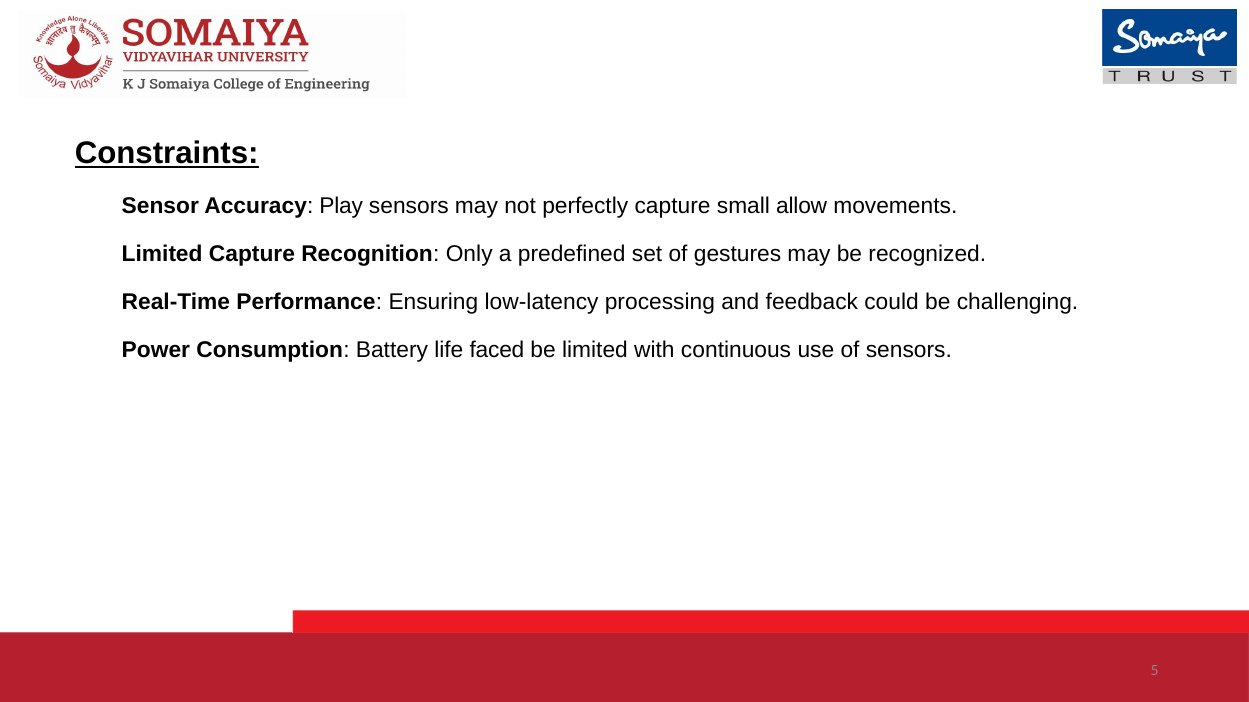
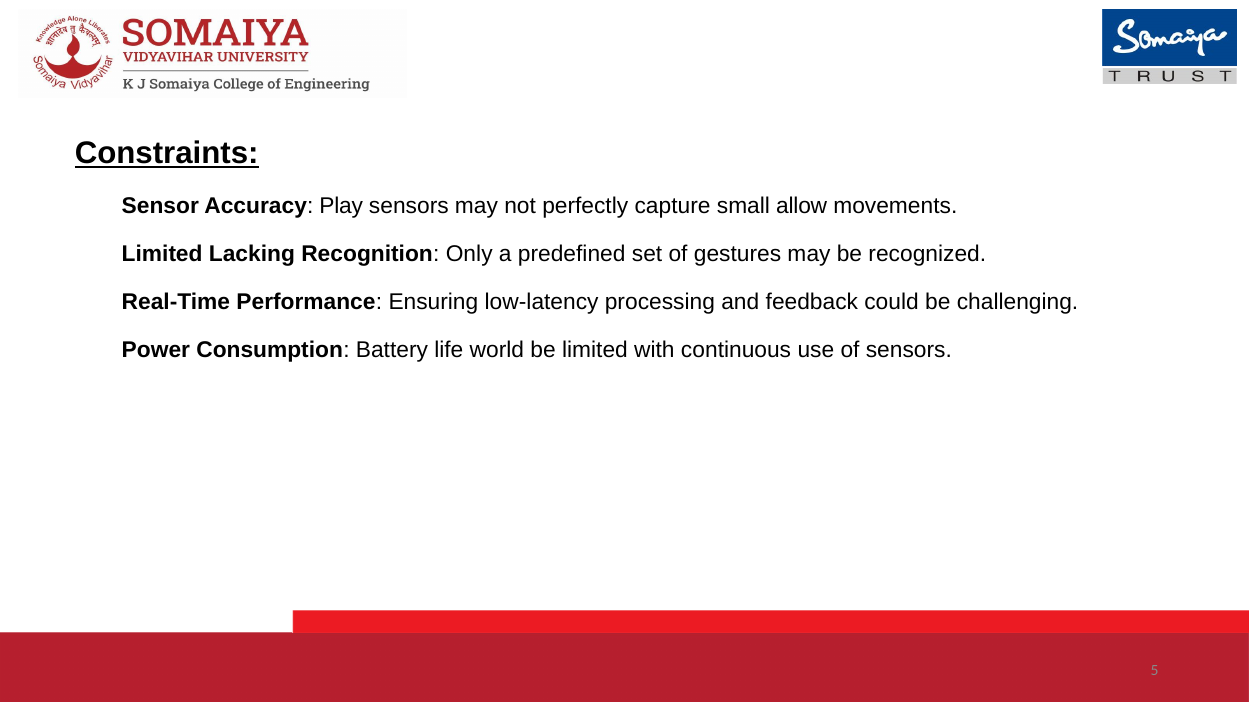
Limited Capture: Capture -> Lacking
faced: faced -> world
